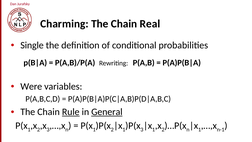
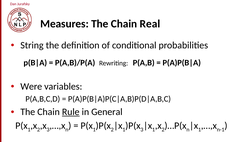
Charming: Charming -> Measures
Single: Single -> String
General underline: present -> none
